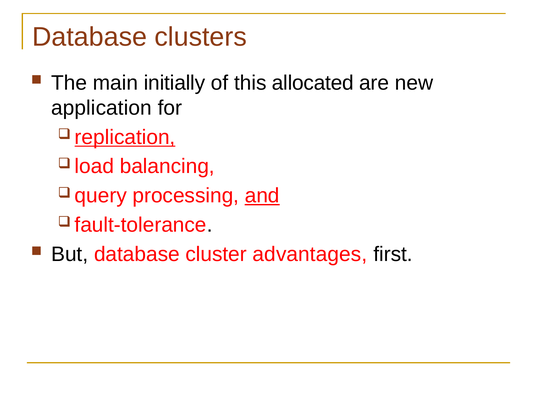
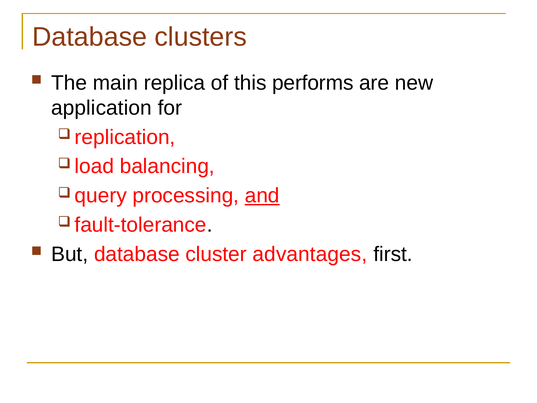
initially: initially -> replica
allocated: allocated -> performs
replication underline: present -> none
